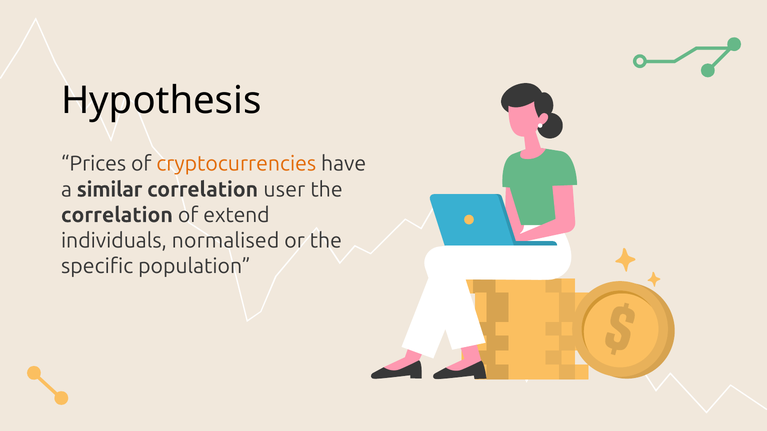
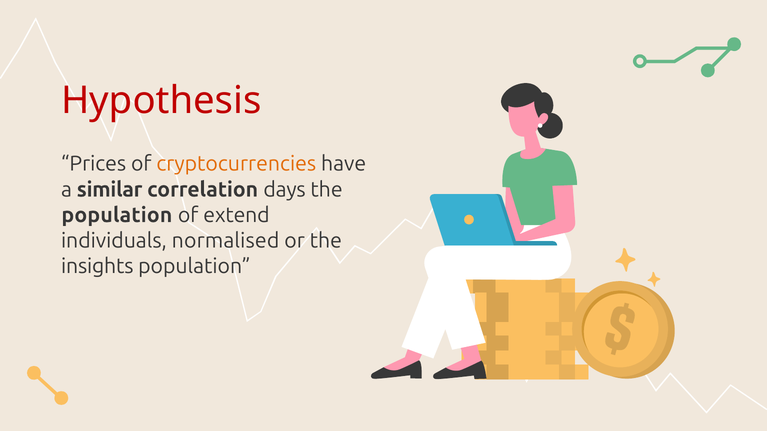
Hypothesis colour: black -> red
user: user -> days
correlation at (117, 215): correlation -> population
specific: specific -> insights
